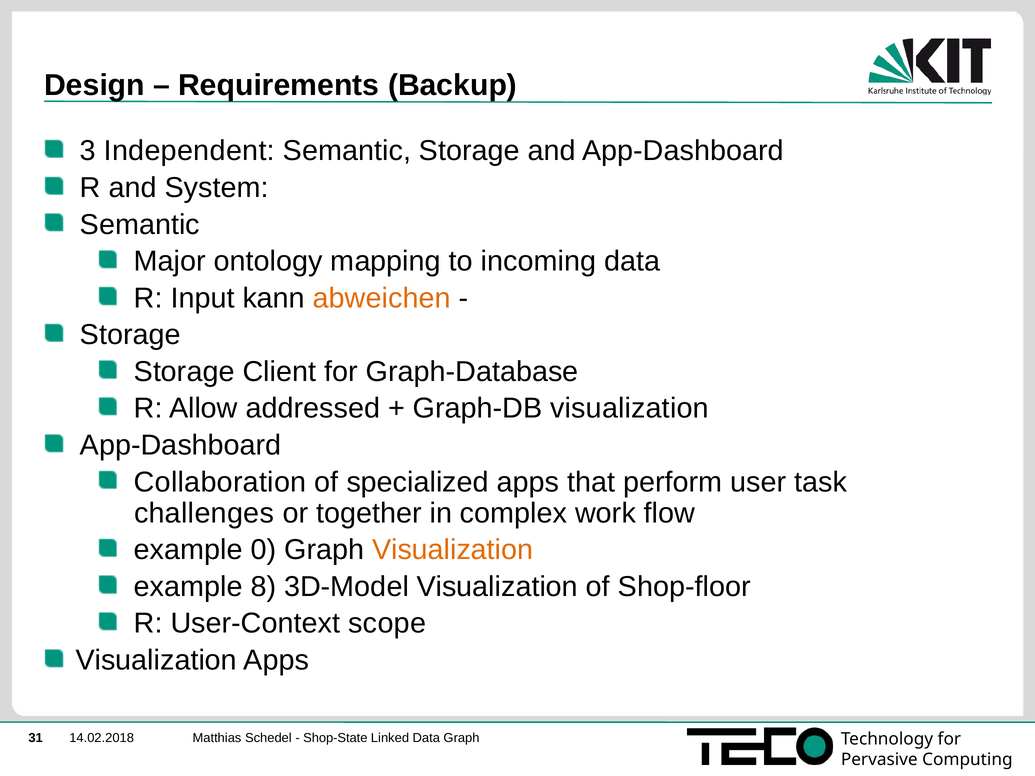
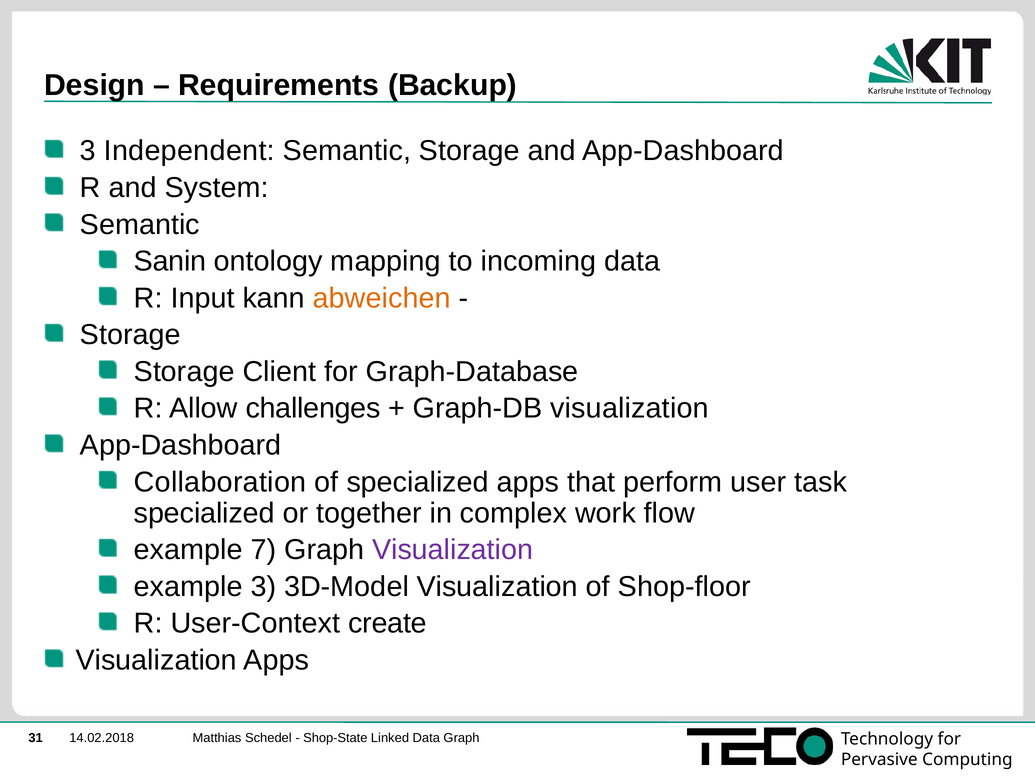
Major: Major -> Sanin
addressed: addressed -> challenges
challenges at (204, 513): challenges -> specialized
0: 0 -> 7
Visualization at (453, 550) colour: orange -> purple
example 8: 8 -> 3
scope: scope -> create
